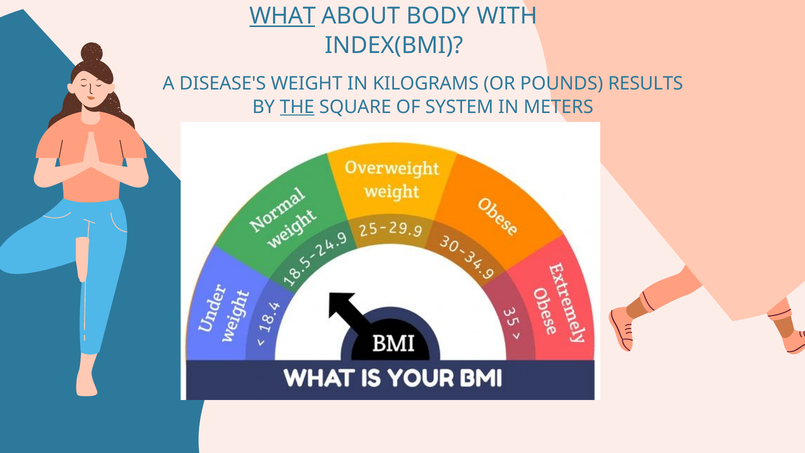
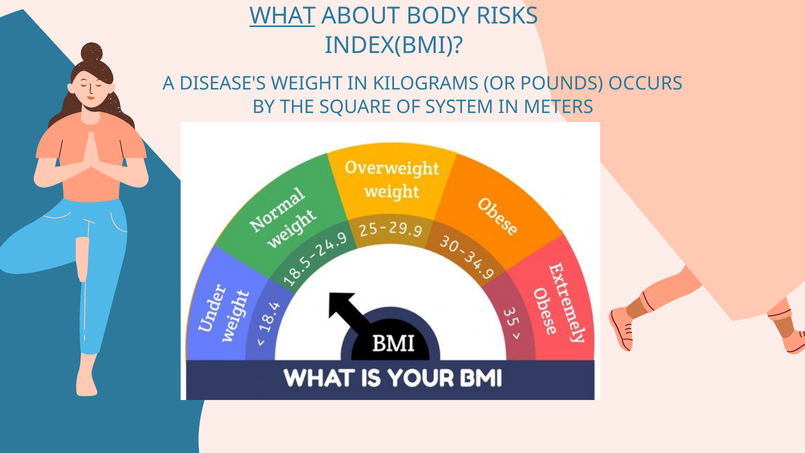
WITH: WITH -> RISKS
RESULTS: RESULTS -> OCCURS
THE underline: present -> none
